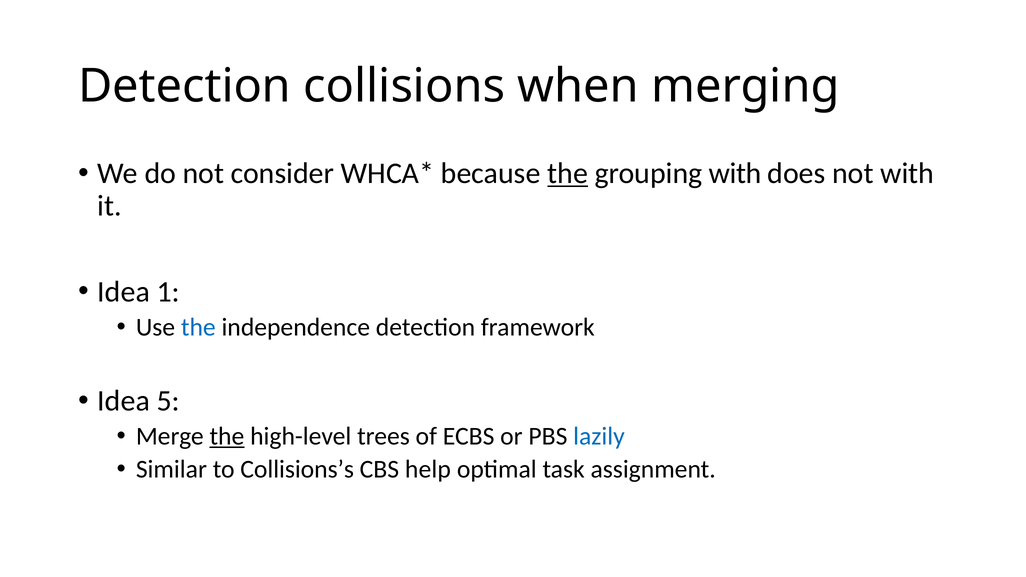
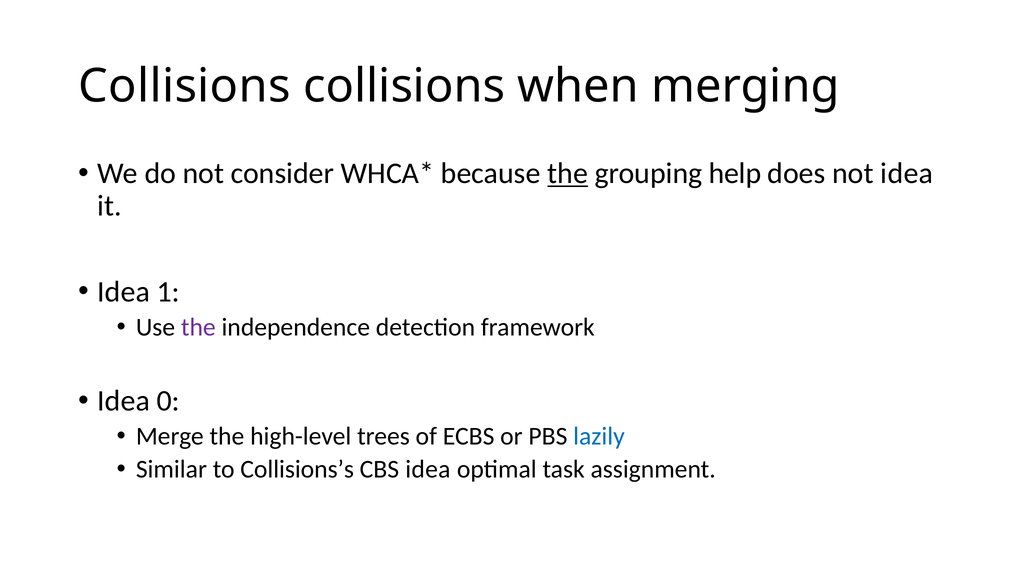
Detection at (185, 86): Detection -> Collisions
grouping with: with -> help
not with: with -> idea
the at (198, 327) colour: blue -> purple
5: 5 -> 0
the at (227, 436) underline: present -> none
CBS help: help -> idea
